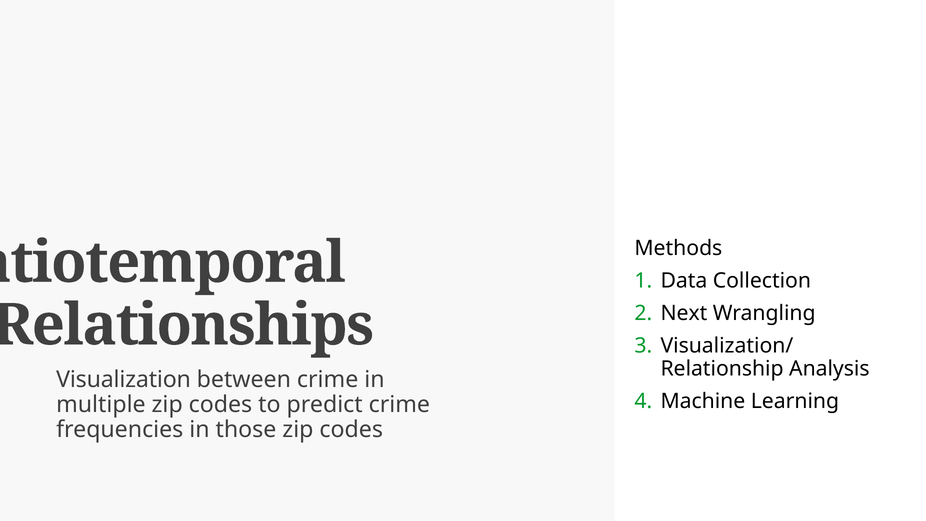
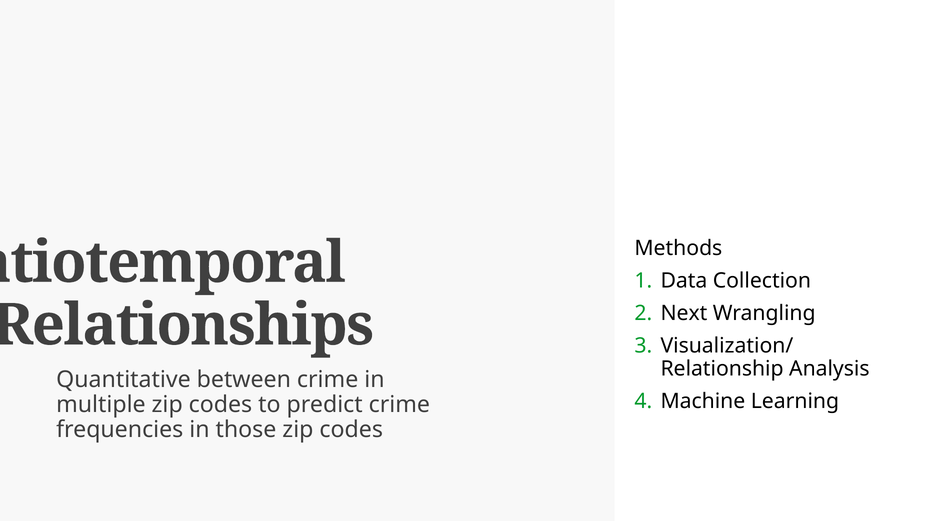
Visualization: Visualization -> Quantitative
